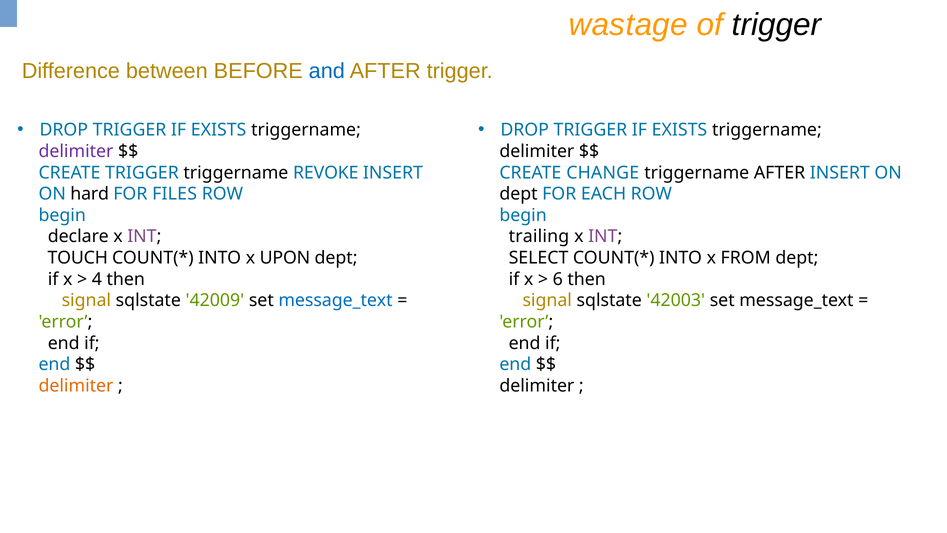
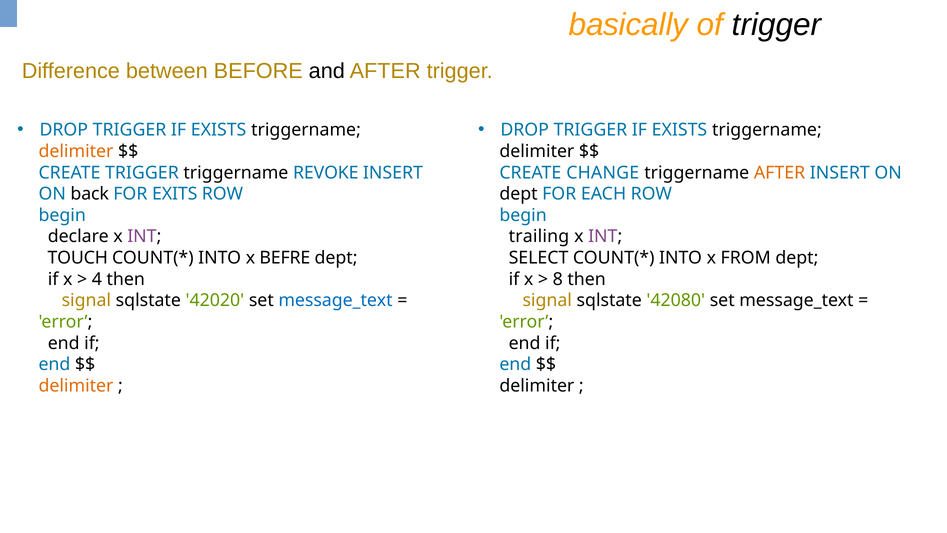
wastage: wastage -> basically
and colour: blue -> black
delimiter at (76, 151) colour: purple -> orange
AFTER at (780, 173) colour: black -> orange
hard: hard -> back
FILES: FILES -> EXITS
UPON: UPON -> BEFRE
6: 6 -> 8
42009: 42009 -> 42020
42003: 42003 -> 42080
